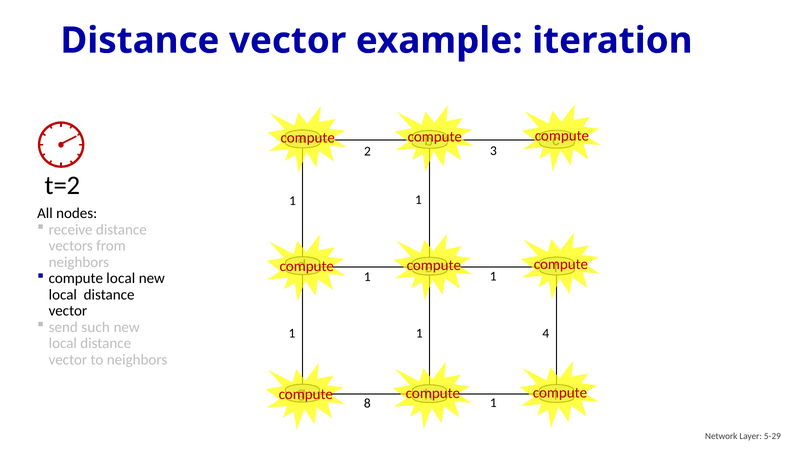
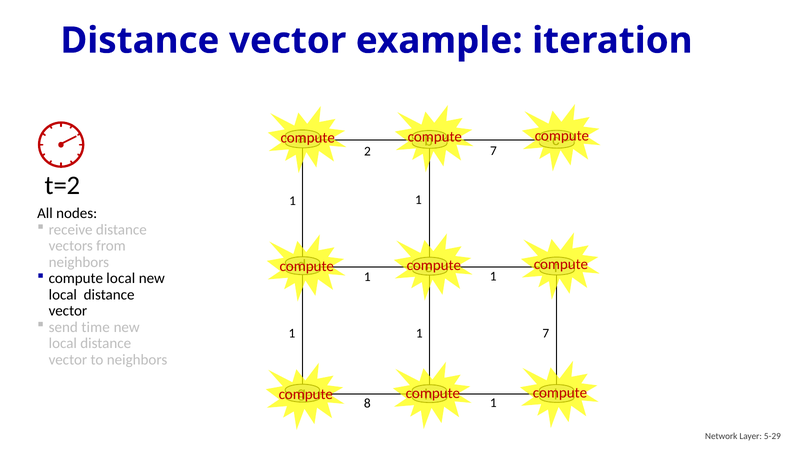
2 3: 3 -> 7
such: such -> time
1 4: 4 -> 7
